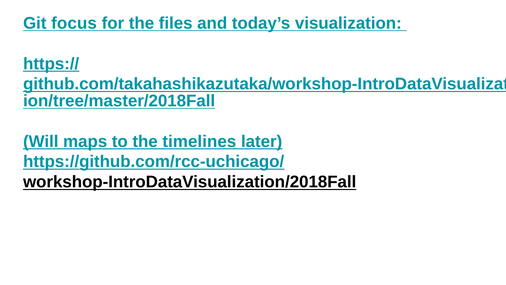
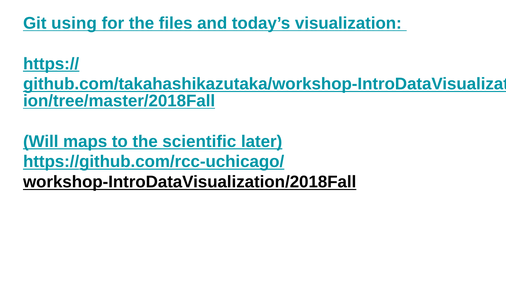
focus: focus -> using
timelines: timelines -> scientific
